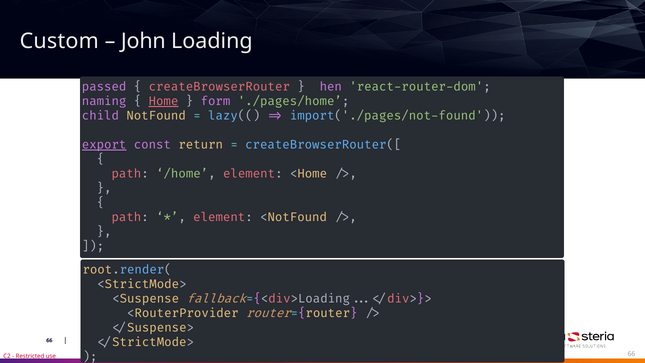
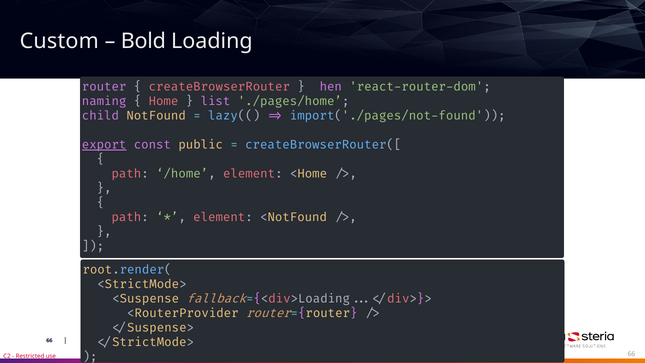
John: John -> Bold
passed: passed -> router
Home underline: present -> none
form: form -> list
return: return -> public
